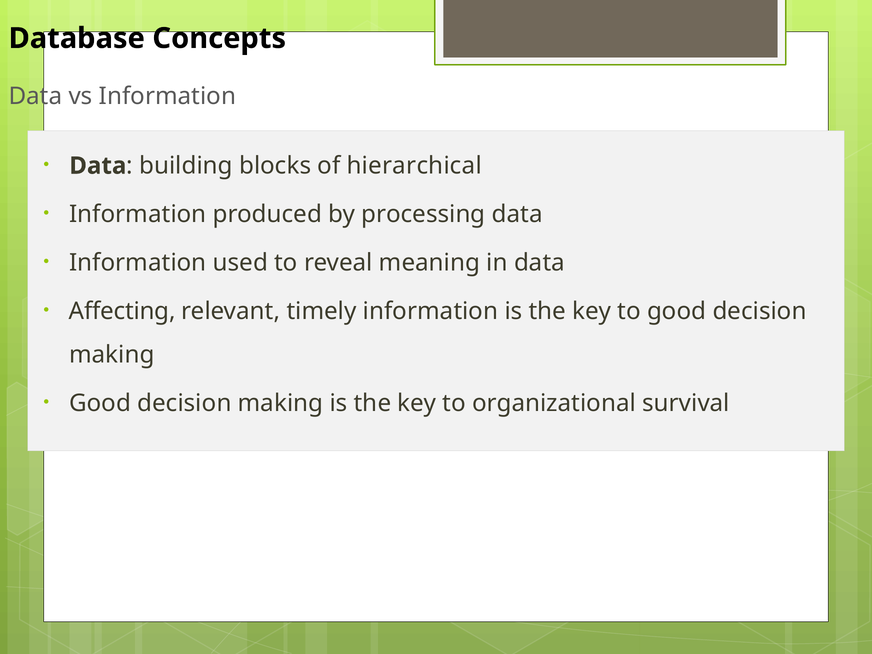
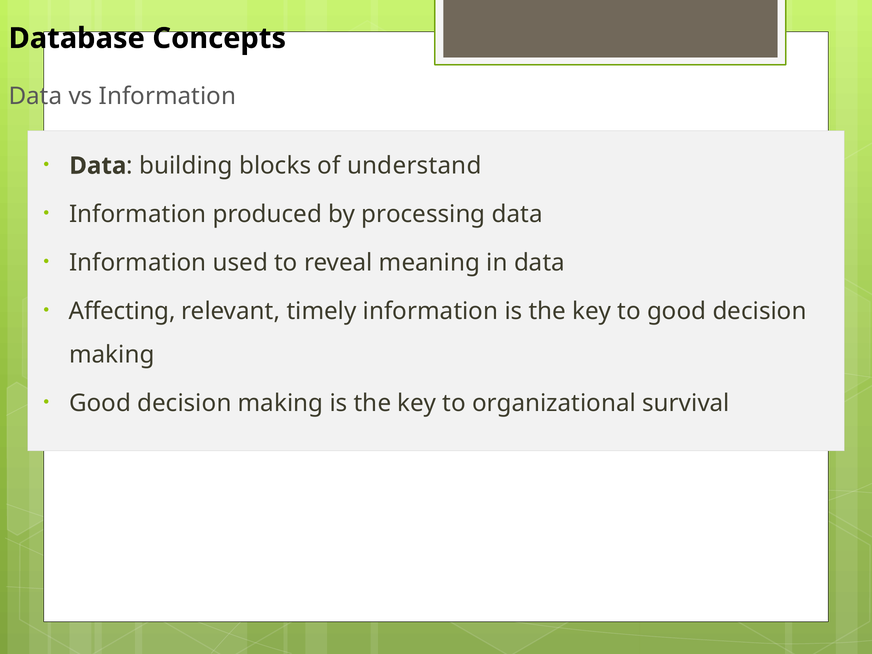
hierarchical: hierarchical -> understand
